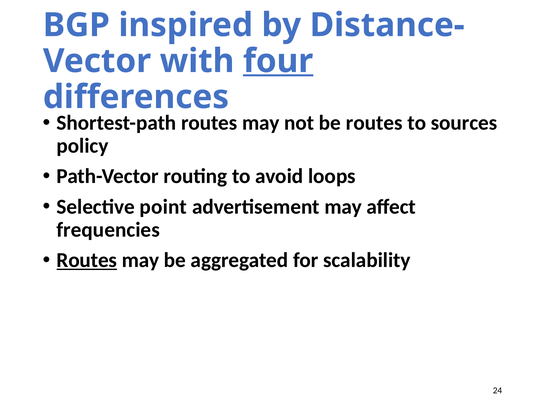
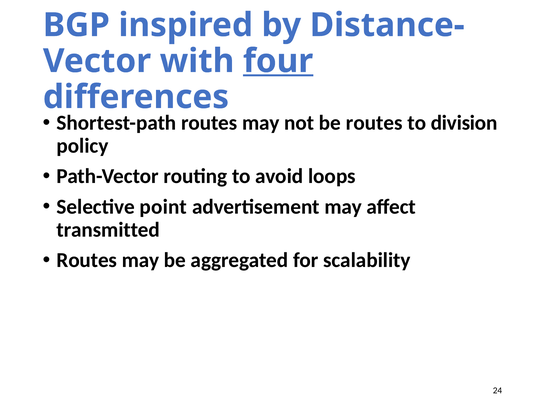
sources: sources -> division
frequencies: frequencies -> transmitted
Routes at (87, 260) underline: present -> none
